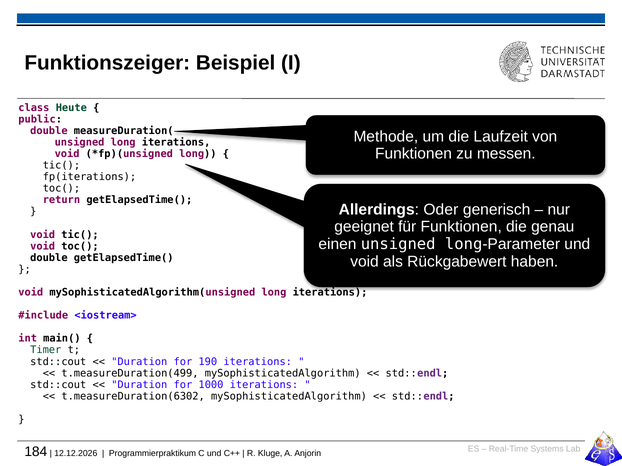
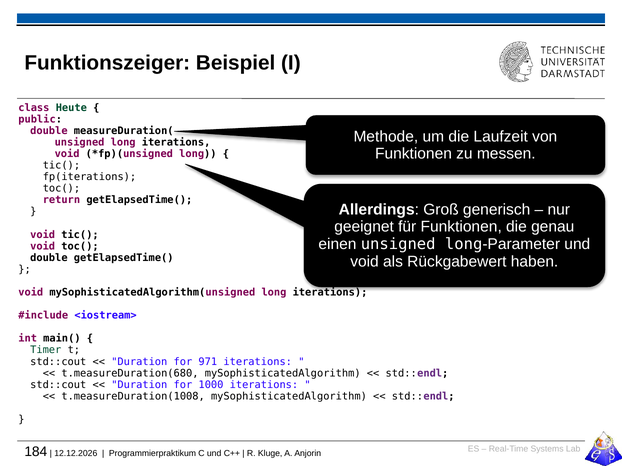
Oder: Oder -> Groß
190: 190 -> 971
t.measureDuration(499: t.measureDuration(499 -> t.measureDuration(680
t.measureDuration(6302: t.measureDuration(6302 -> t.measureDuration(1008
